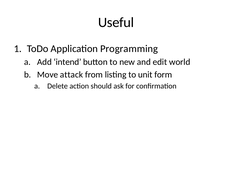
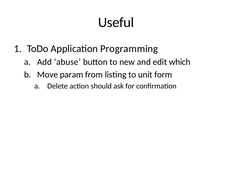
intend: intend -> abuse
world: world -> which
attack: attack -> param
